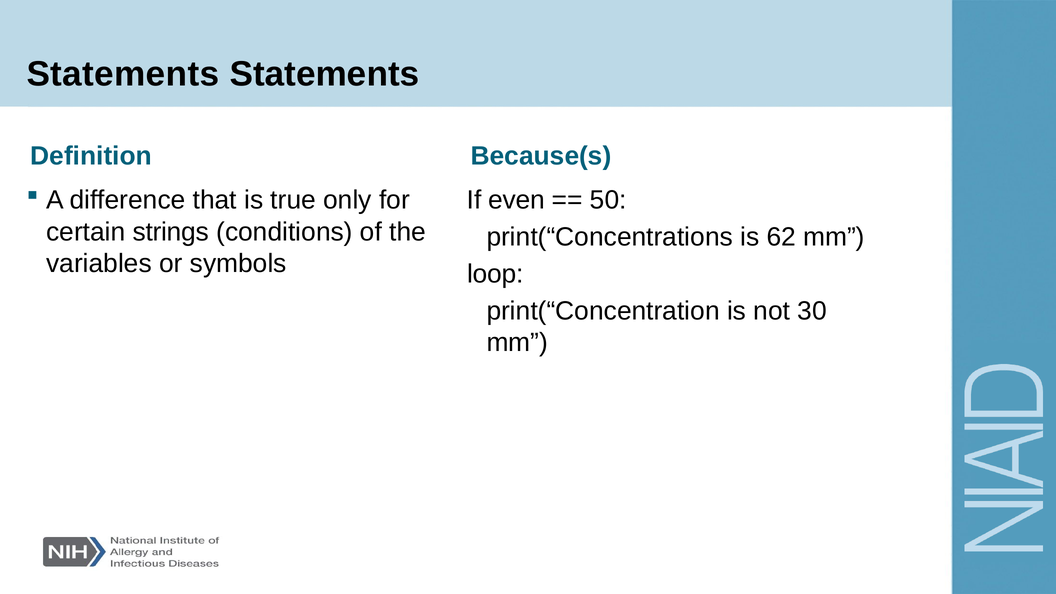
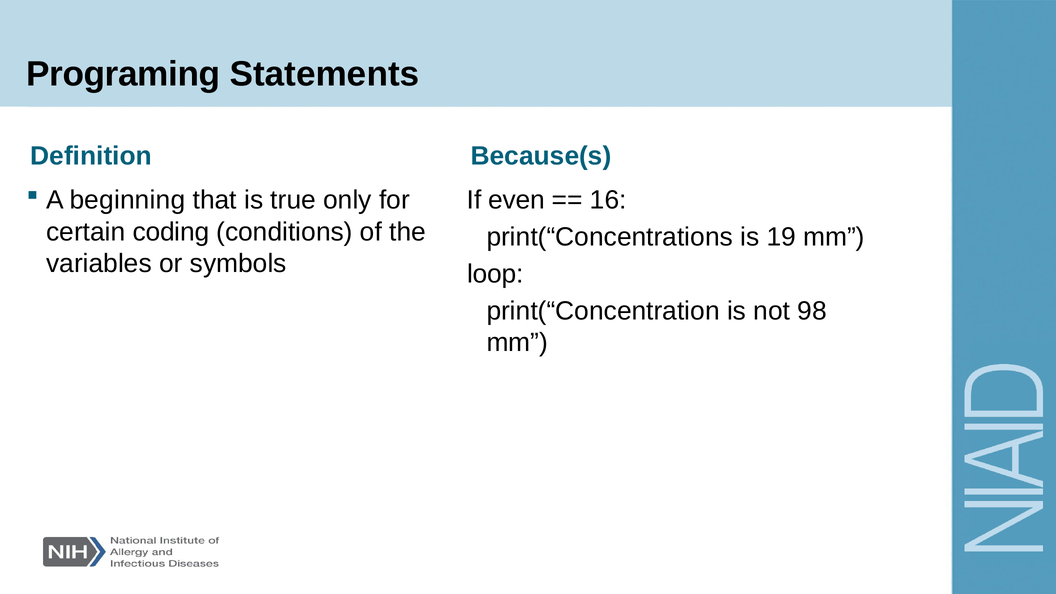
Statements at (123, 74): Statements -> Programing
difference: difference -> beginning
50: 50 -> 16
strings: strings -> coding
62: 62 -> 19
30: 30 -> 98
